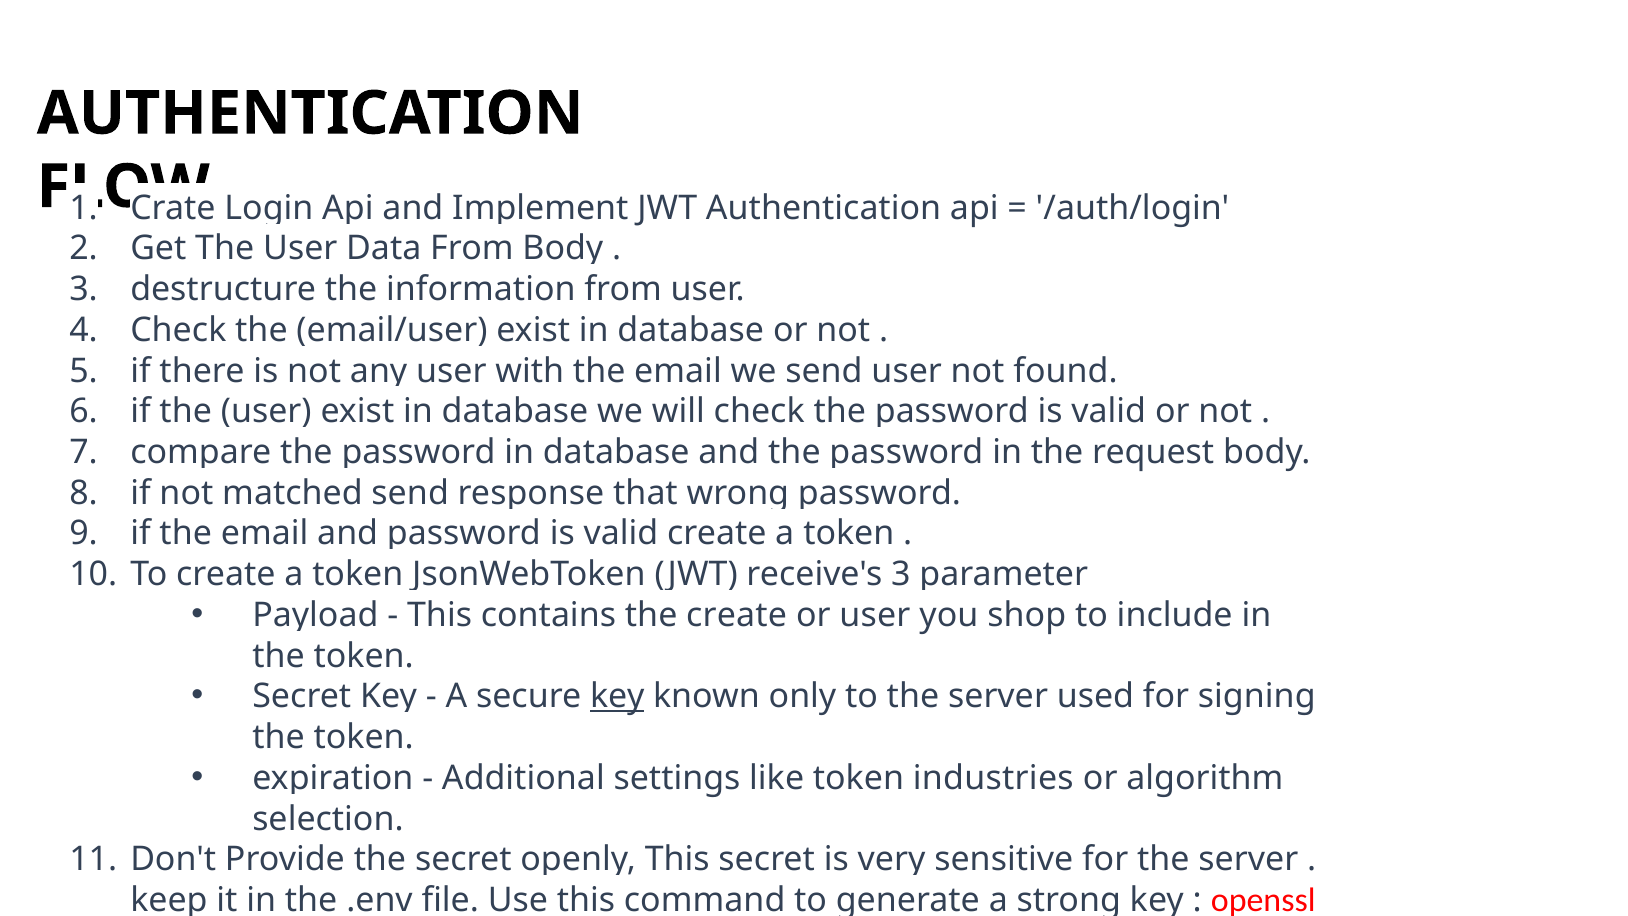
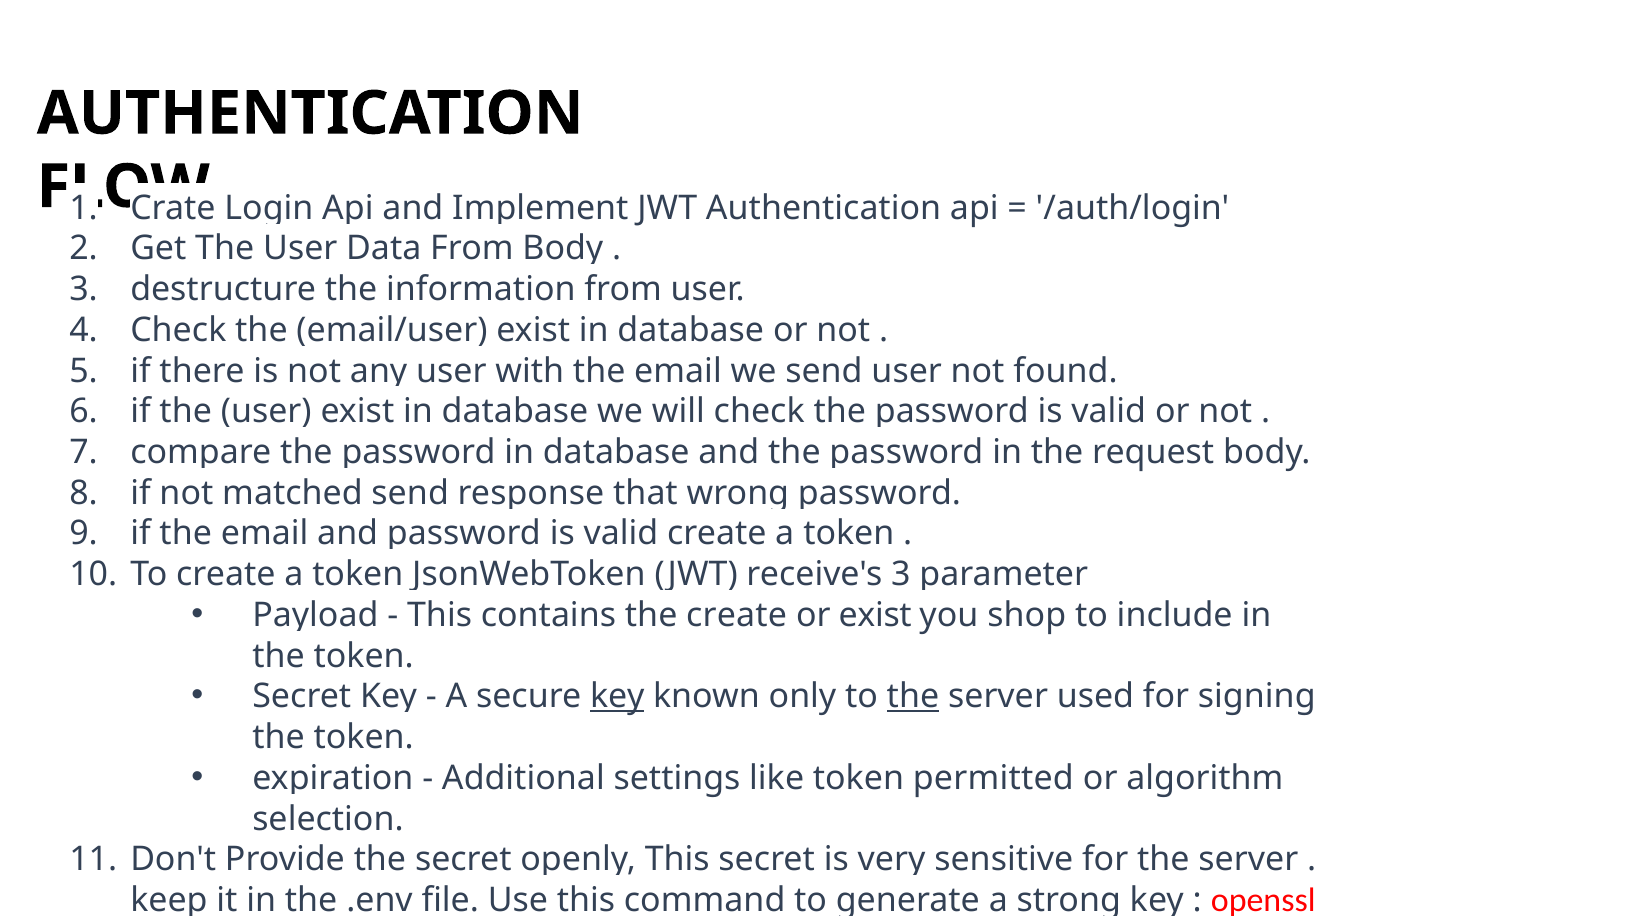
or user: user -> exist
the at (913, 696) underline: none -> present
industries: industries -> permitted
